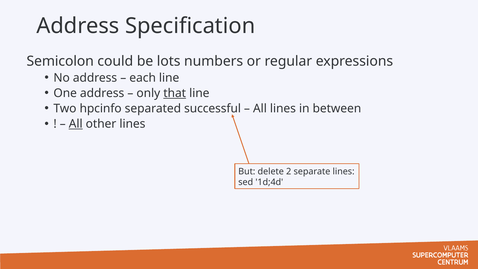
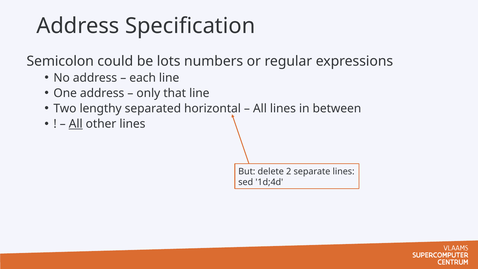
that underline: present -> none
hpcinfo: hpcinfo -> lengthy
successful: successful -> horizontal
